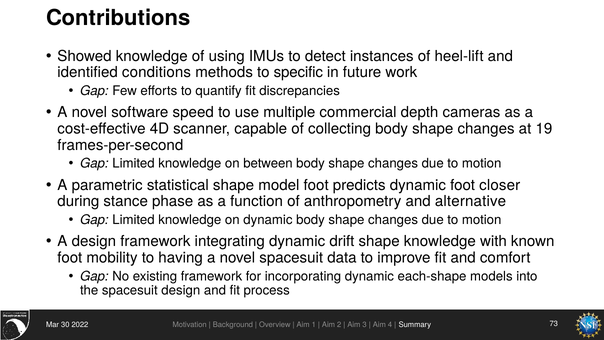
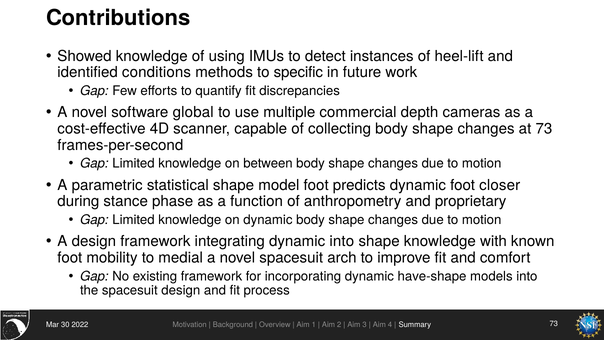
speed: speed -> global
at 19: 19 -> 73
alternative: alternative -> proprietary
dynamic drift: drift -> into
having: having -> medial
data: data -> arch
each-shape: each-shape -> have-shape
